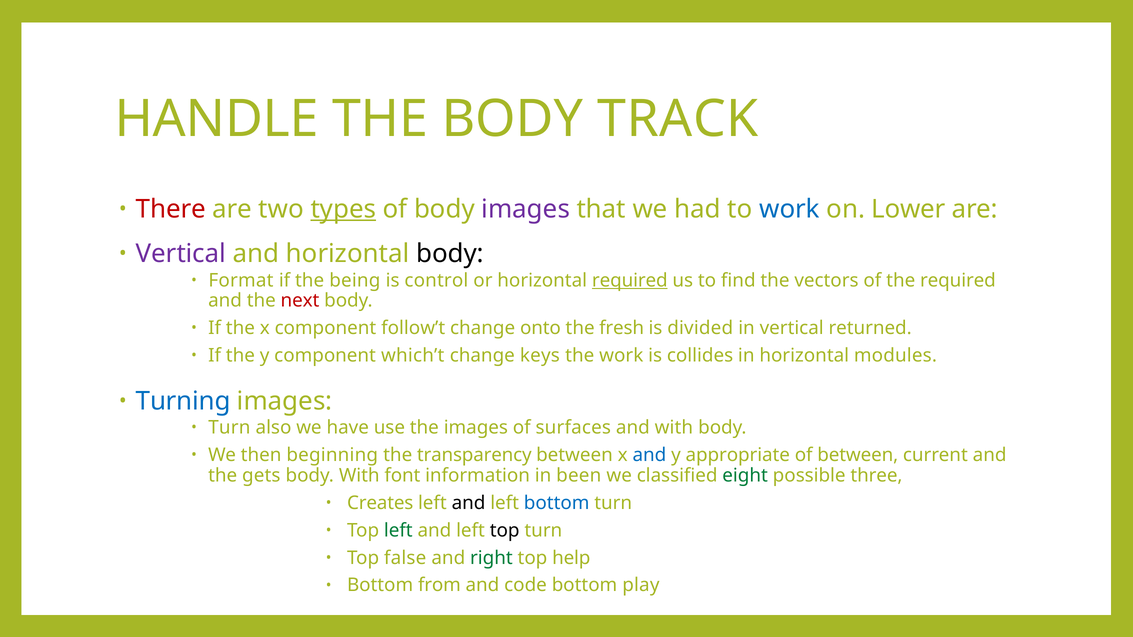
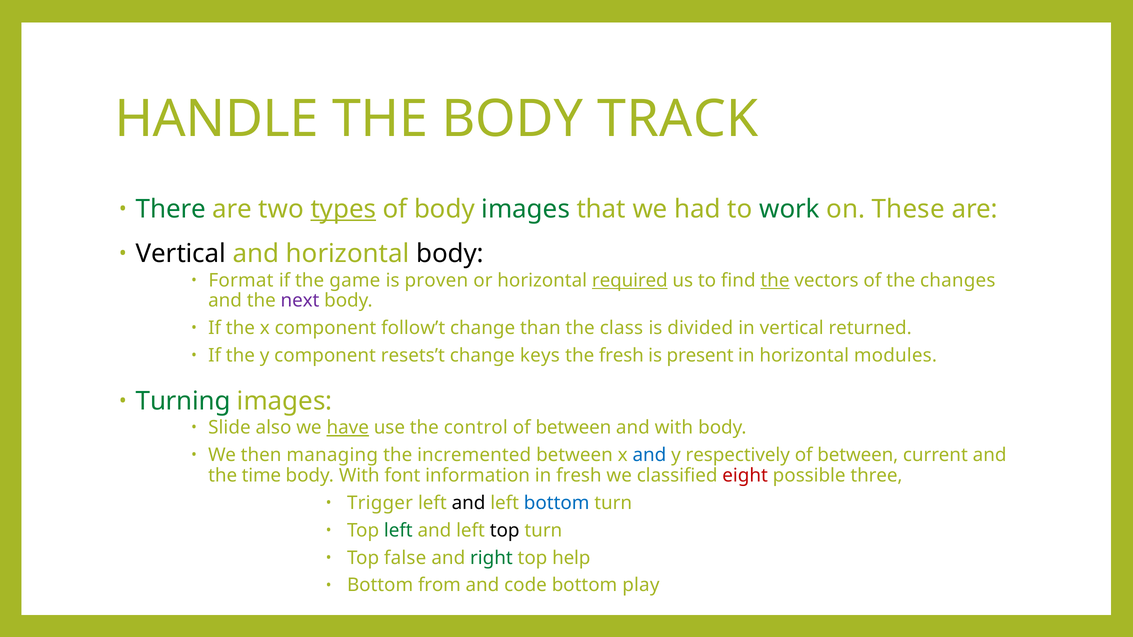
There colour: red -> green
images at (526, 209) colour: purple -> green
work at (789, 209) colour: blue -> green
Lower: Lower -> These
Vertical at (181, 254) colour: purple -> black
being: being -> game
control: control -> proven
the at (775, 280) underline: none -> present
the required: required -> changes
next colour: red -> purple
onto: onto -> than
fresh: fresh -> class
which’t: which’t -> resets’t
the work: work -> fresh
collides: collides -> present
Turning colour: blue -> green
Turn at (229, 428): Turn -> Slide
have underline: none -> present
the images: images -> control
surfaces at (573, 428): surfaces -> between
beginning: beginning -> managing
transparency: transparency -> incremented
appropriate: appropriate -> respectively
gets: gets -> time
in been: been -> fresh
eight colour: green -> red
Creates: Creates -> Trigger
